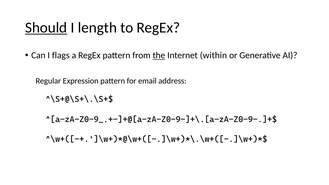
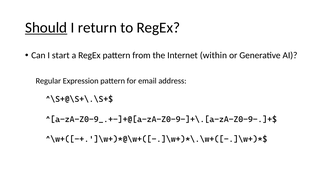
length: length -> return
flags: flags -> start
the underline: present -> none
